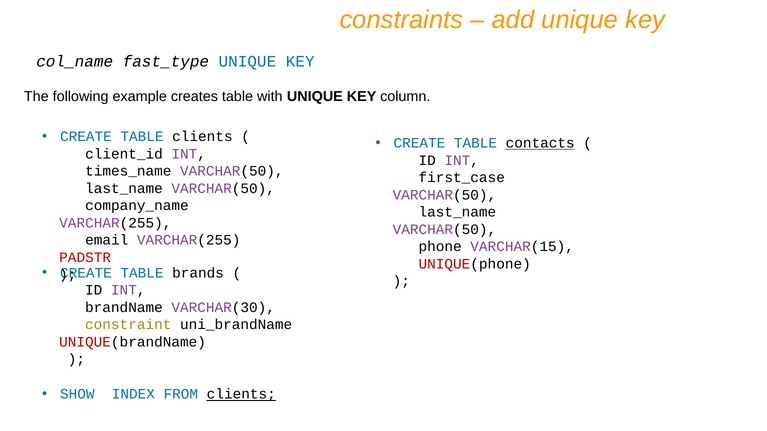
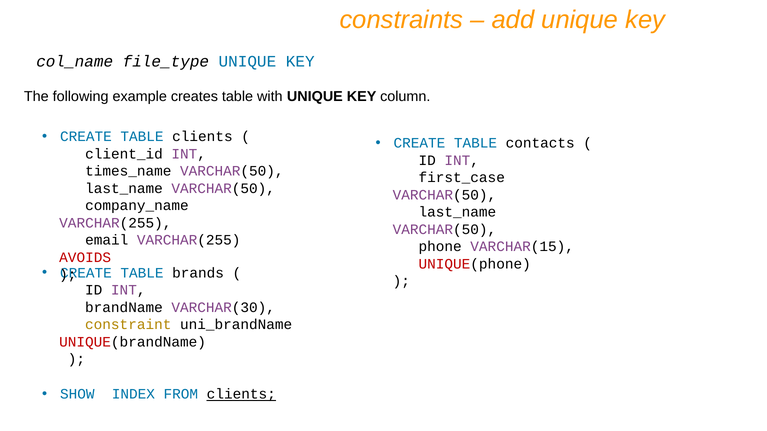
fast_type: fast_type -> file_type
contacts underline: present -> none
PADSTR: PADSTR -> AVOIDS
